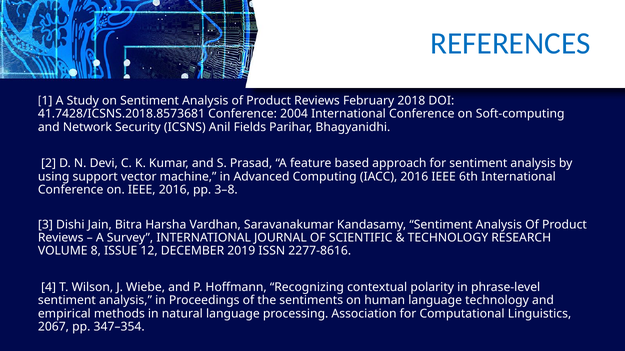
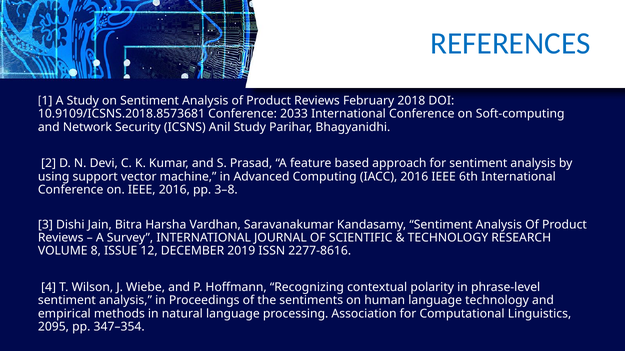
41.7428/ICSNS.2018.8573681: 41.7428/ICSNS.2018.8573681 -> 10.9109/ICSNS.2018.8573681
2004: 2004 -> 2033
Anil Fields: Fields -> Study
2067: 2067 -> 2095
